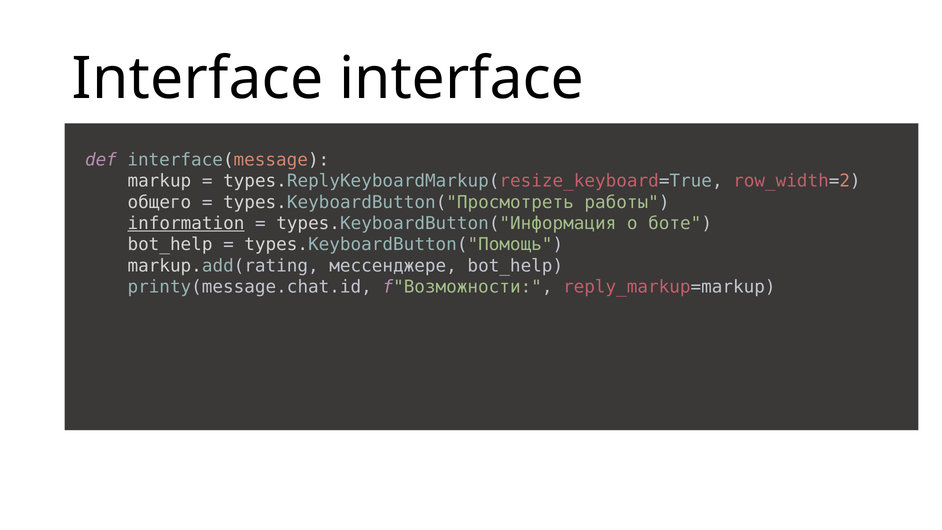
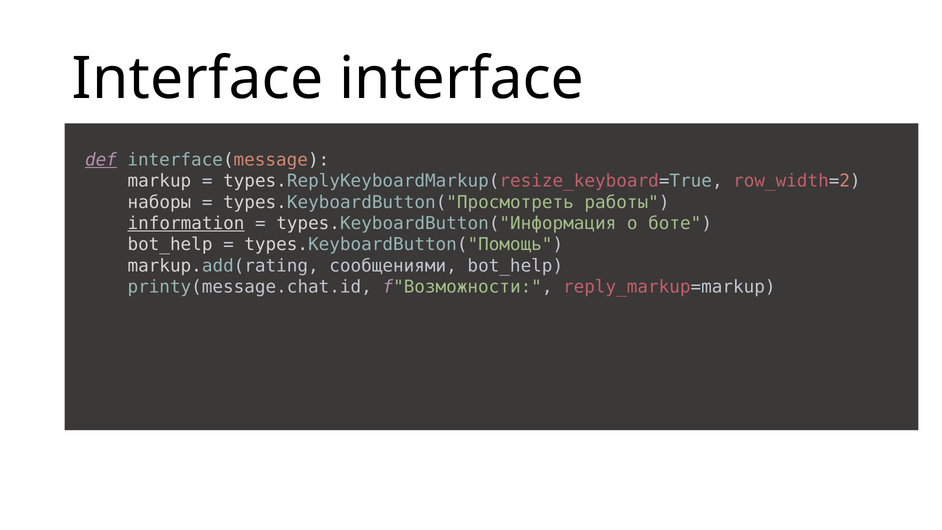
def underline: none -> present
общего: общего -> наборы
мессенджере: мессенджере -> сообщениями
